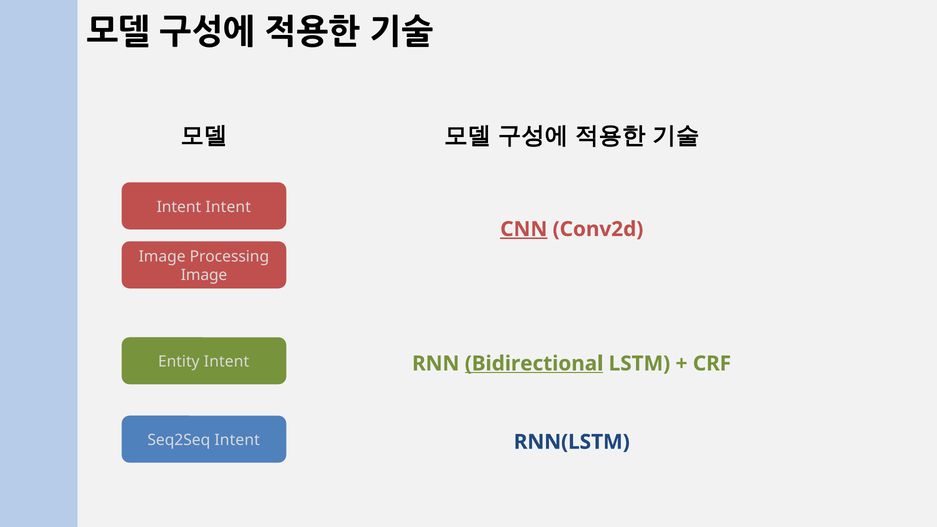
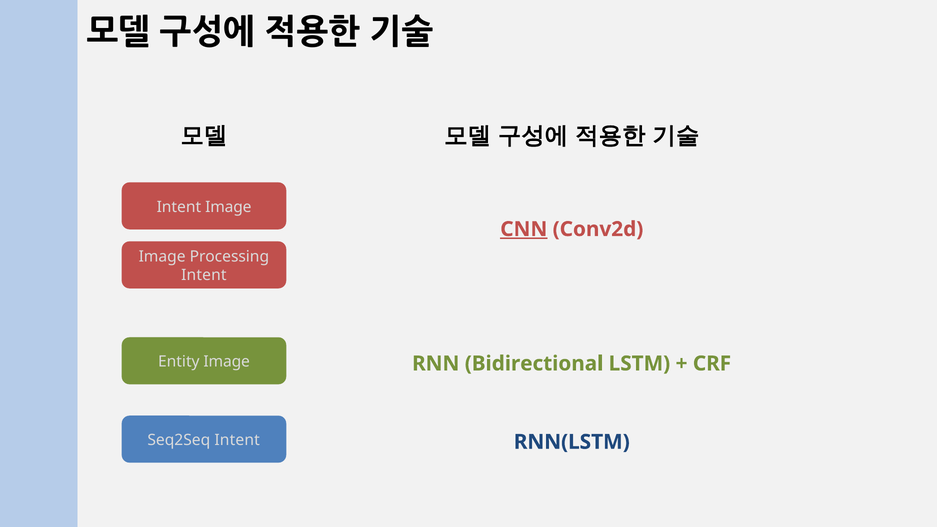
Intent Intent: Intent -> Image
Image at (204, 275): Image -> Intent
Entity Intent: Intent -> Image
Bidirectional underline: present -> none
